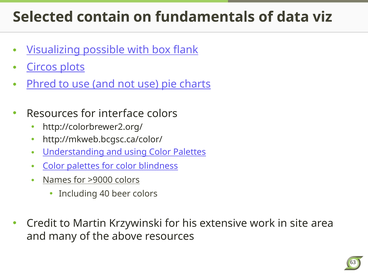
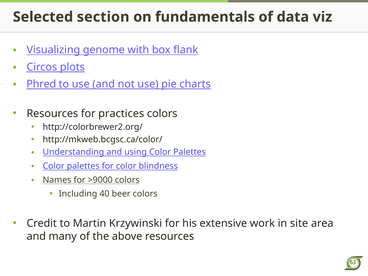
contain: contain -> section
possible: possible -> genome
interface: interface -> practices
